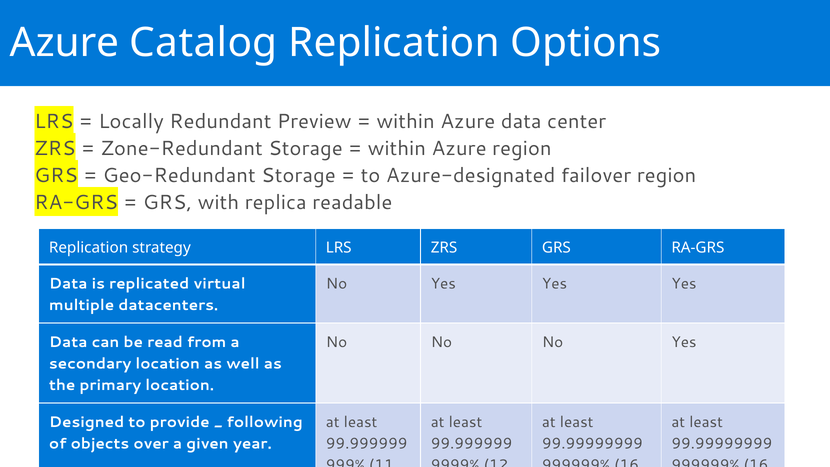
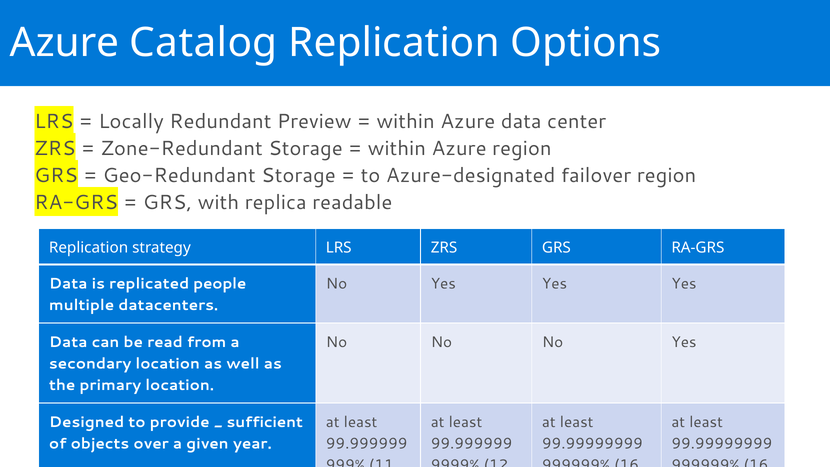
virtual: virtual -> people
following: following -> sufficient
